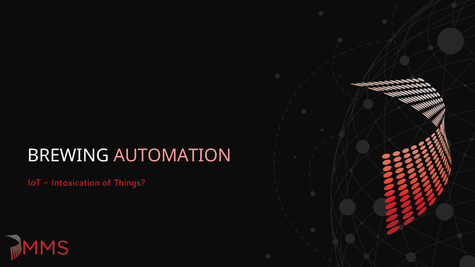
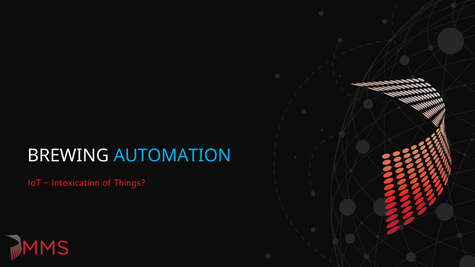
AUTOMATION colour: pink -> light blue
